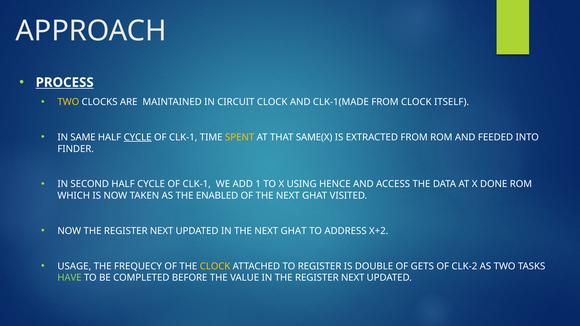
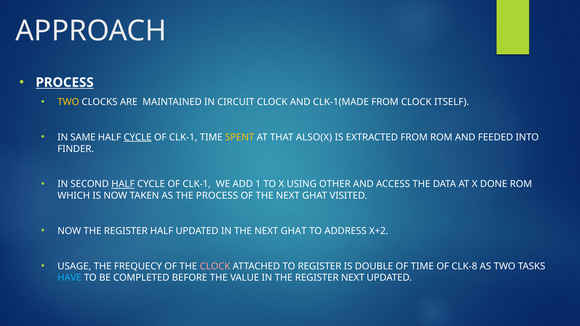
SAME(X: SAME(X -> ALSO(X
HALF at (123, 184) underline: none -> present
HENCE: HENCE -> OTHER
THE ENABLED: ENABLED -> PROCESS
NOW THE REGISTER NEXT: NEXT -> HALF
CLOCK at (215, 266) colour: yellow -> pink
OF GETS: GETS -> TIME
CLK-2: CLK-2 -> CLK-8
HAVE colour: light green -> light blue
